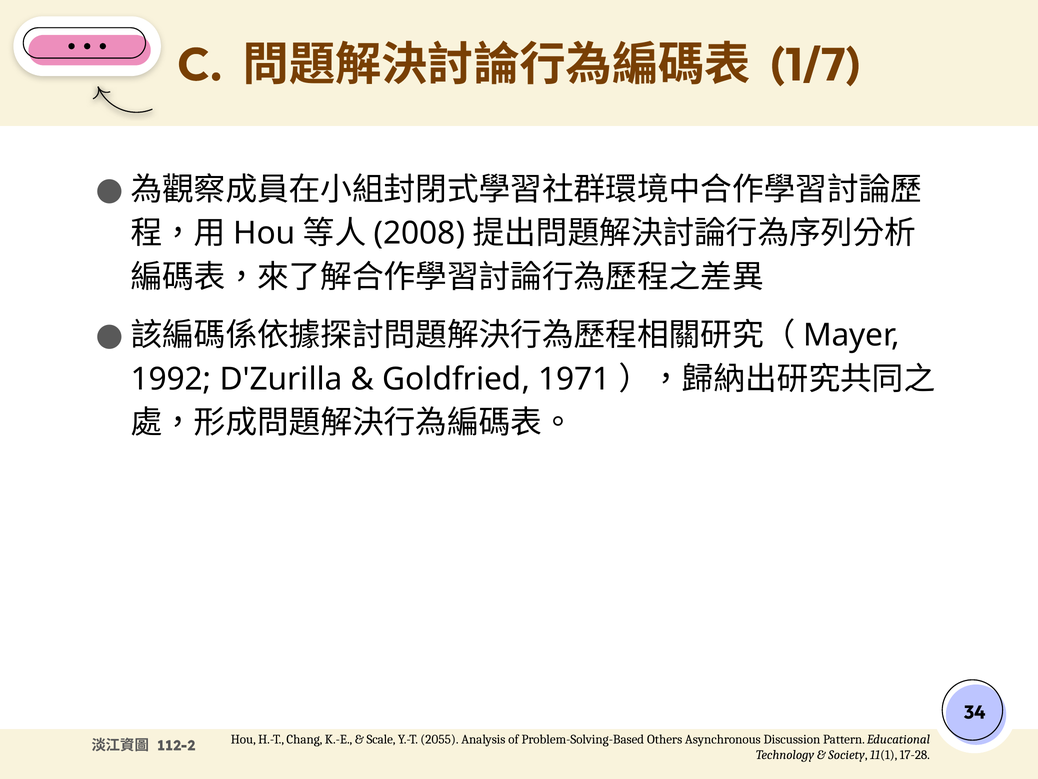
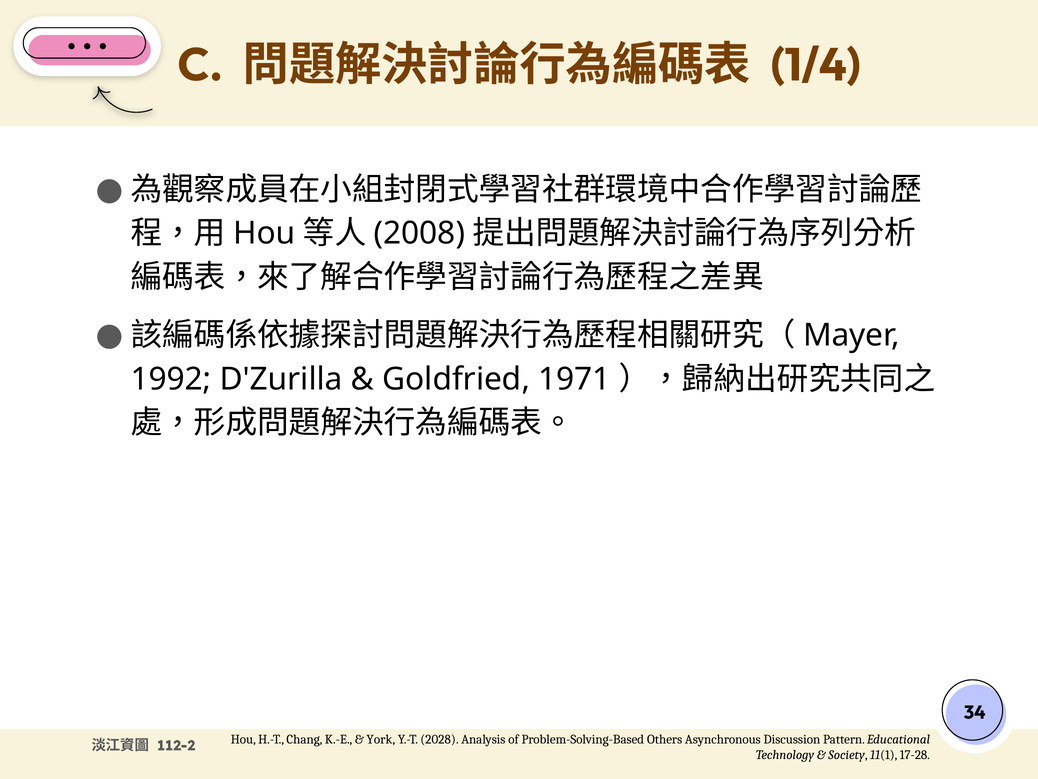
1/7: 1/7 -> 1/4
Scale: Scale -> York
2055: 2055 -> 2028
